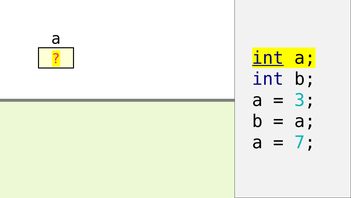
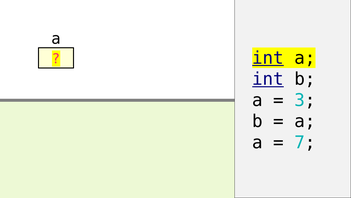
int at (268, 79) underline: none -> present
